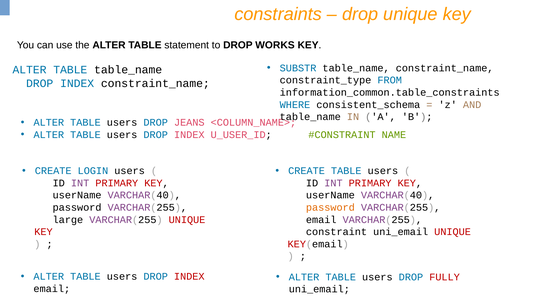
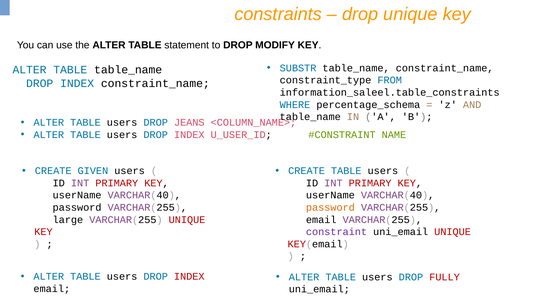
WORKS: WORKS -> MODIFY
information_common.table_constraints: information_common.table_constraints -> information_saleel.table_constraints
consistent_schema: consistent_schema -> percentage_schema
LOGIN: LOGIN -> GIVEN
constraint colour: black -> purple
